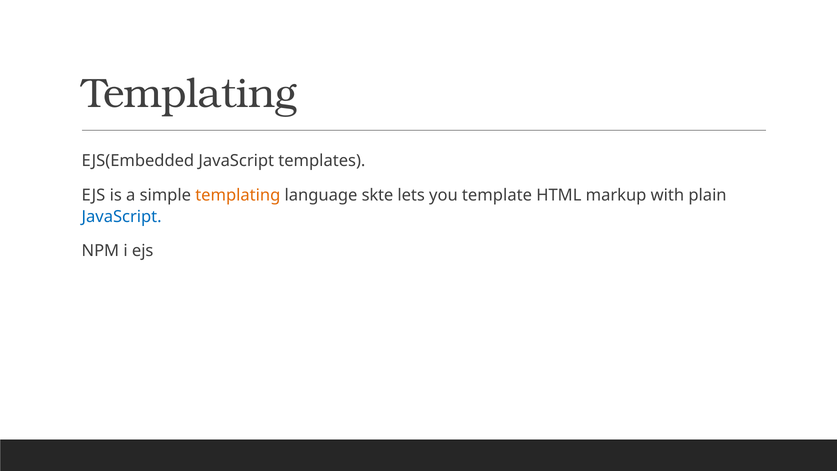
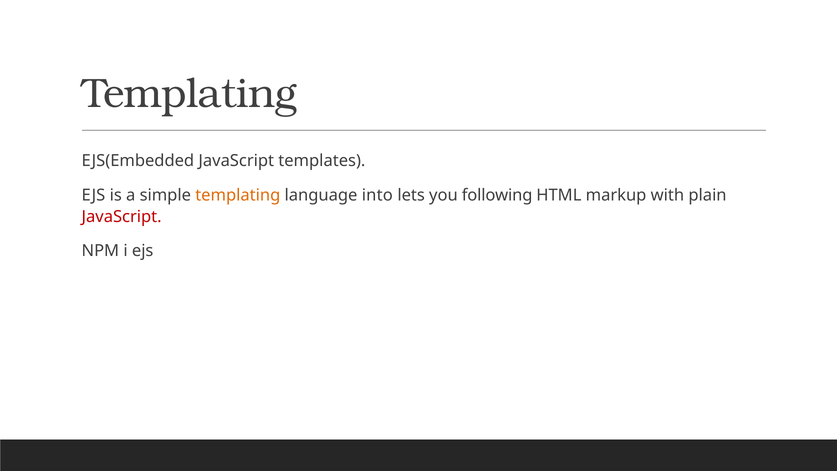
skte: skte -> into
template: template -> following
JavaScript at (122, 217) colour: blue -> red
